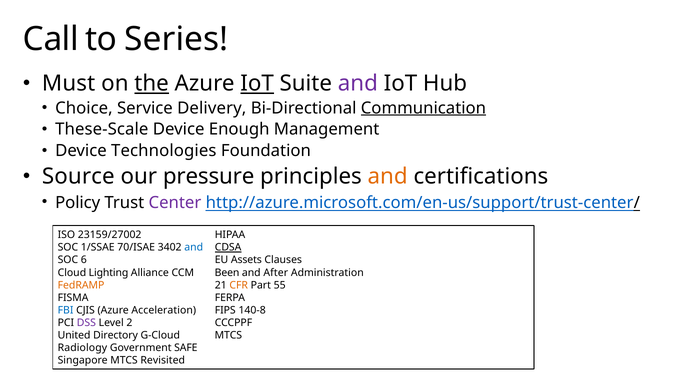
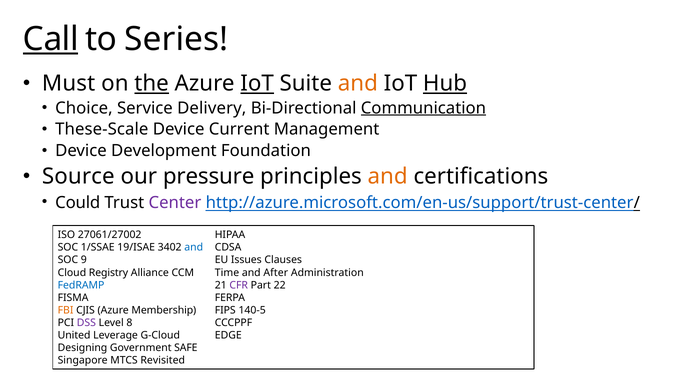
Call underline: none -> present
and at (358, 84) colour: purple -> orange
Hub underline: none -> present
Enough: Enough -> Current
Technologies: Technologies -> Development
Policy: Policy -> Could
23159/27002: 23159/27002 -> 27061/27002
70/ISAE: 70/ISAE -> 19/ISAE
CDSA underline: present -> none
6: 6 -> 9
Assets: Assets -> Issues
Lighting: Lighting -> Registry
Been: Been -> Time
FedRAMP colour: orange -> blue
CFR colour: orange -> purple
55: 55 -> 22
FBI colour: blue -> orange
Acceleration: Acceleration -> Membership
140-8: 140-8 -> 140-5
2: 2 -> 8
Directory: Directory -> Leverage
MTCS at (228, 335): MTCS -> EDGE
Radiology: Radiology -> Designing
